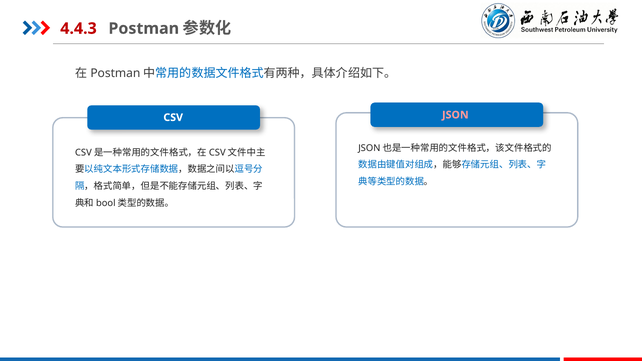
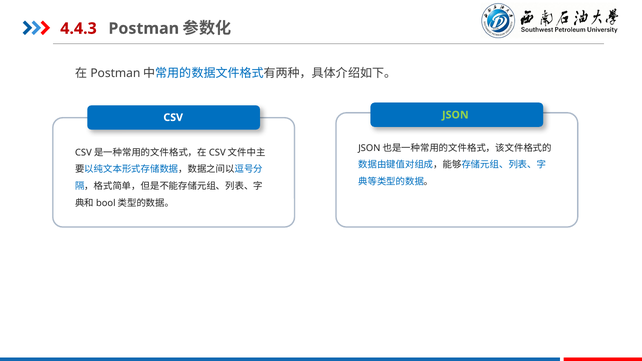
JSON colour: pink -> light green
